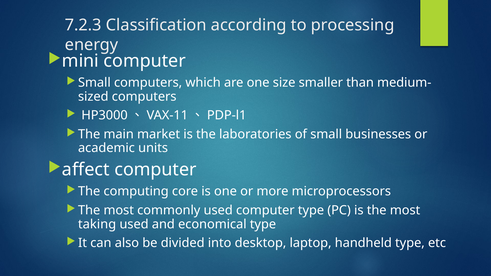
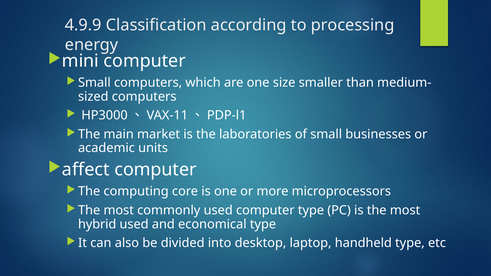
7.2.3: 7.2.3 -> 4.9.9
taking: taking -> hybrid
